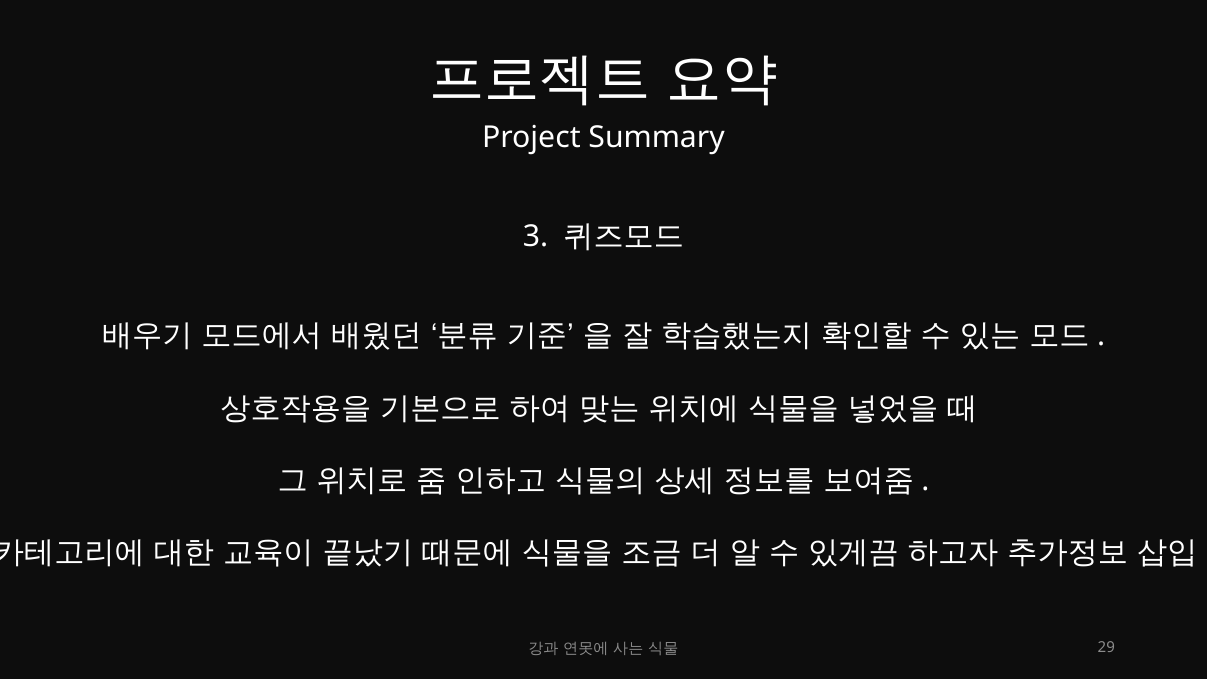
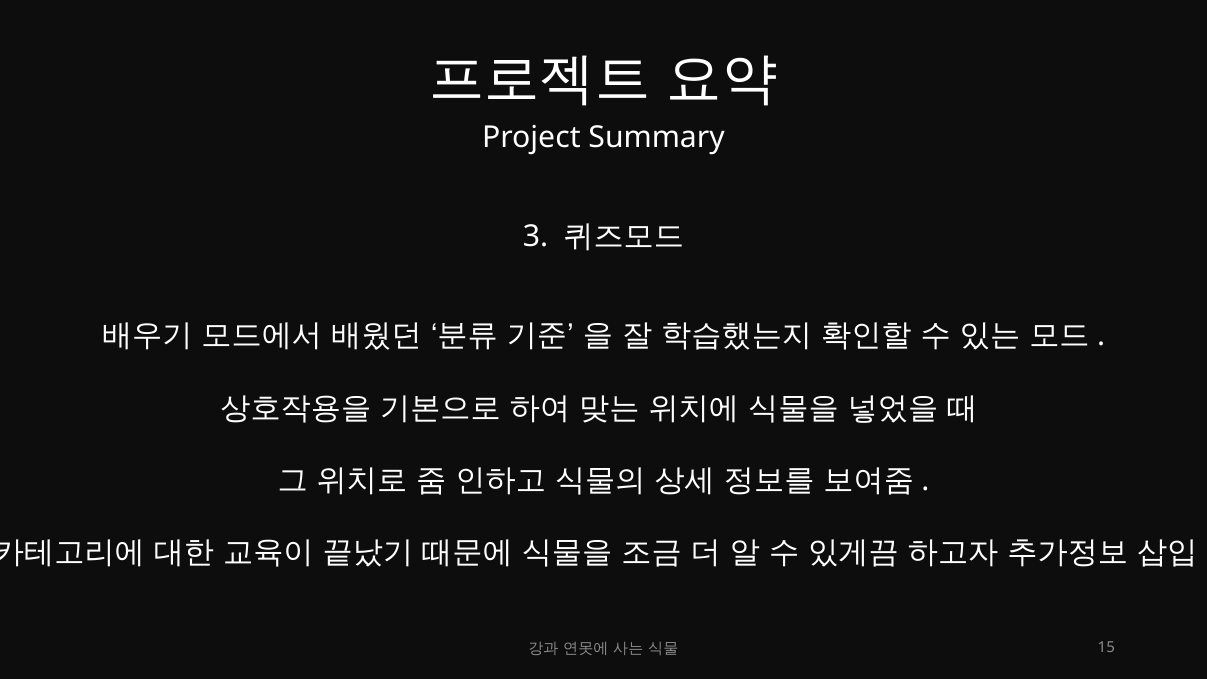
29: 29 -> 15
